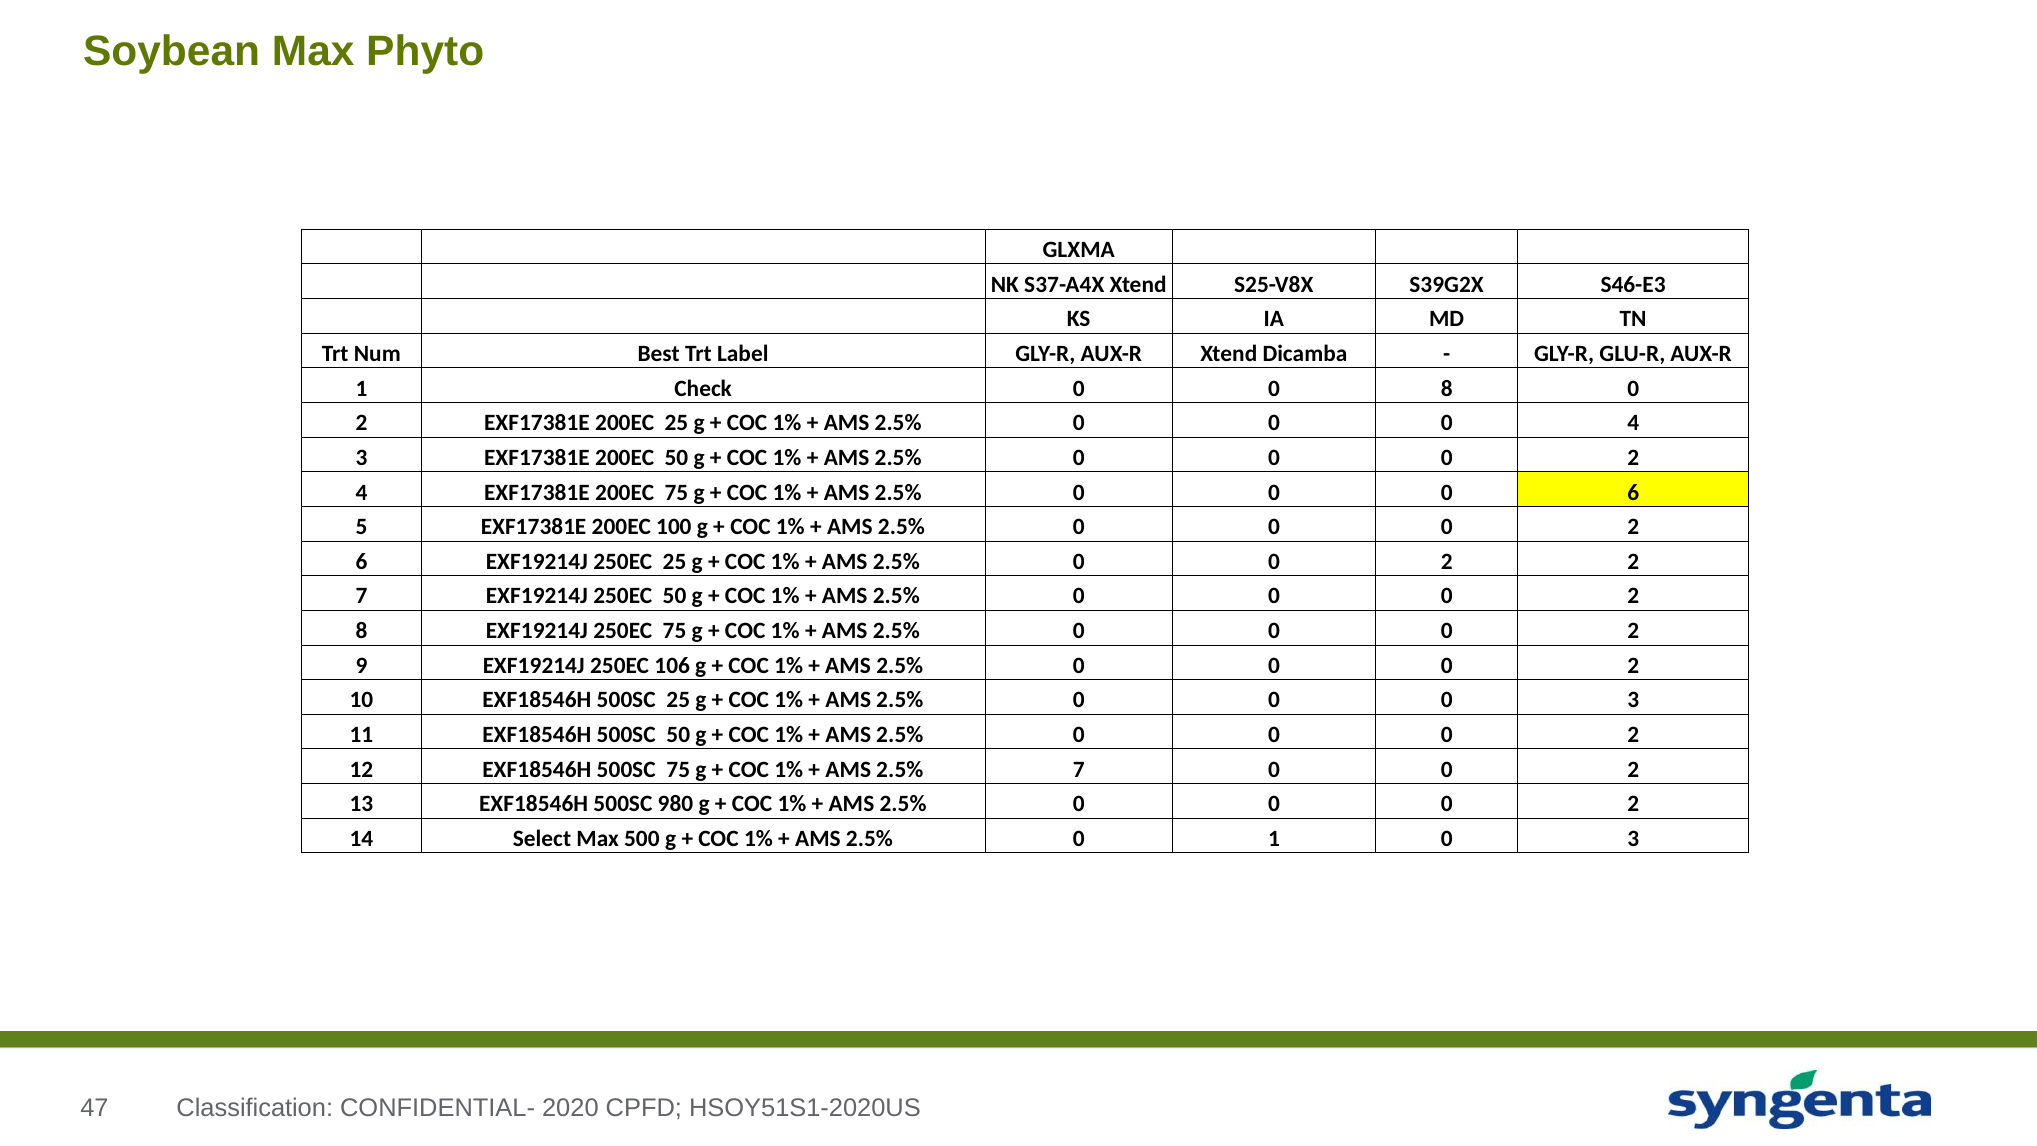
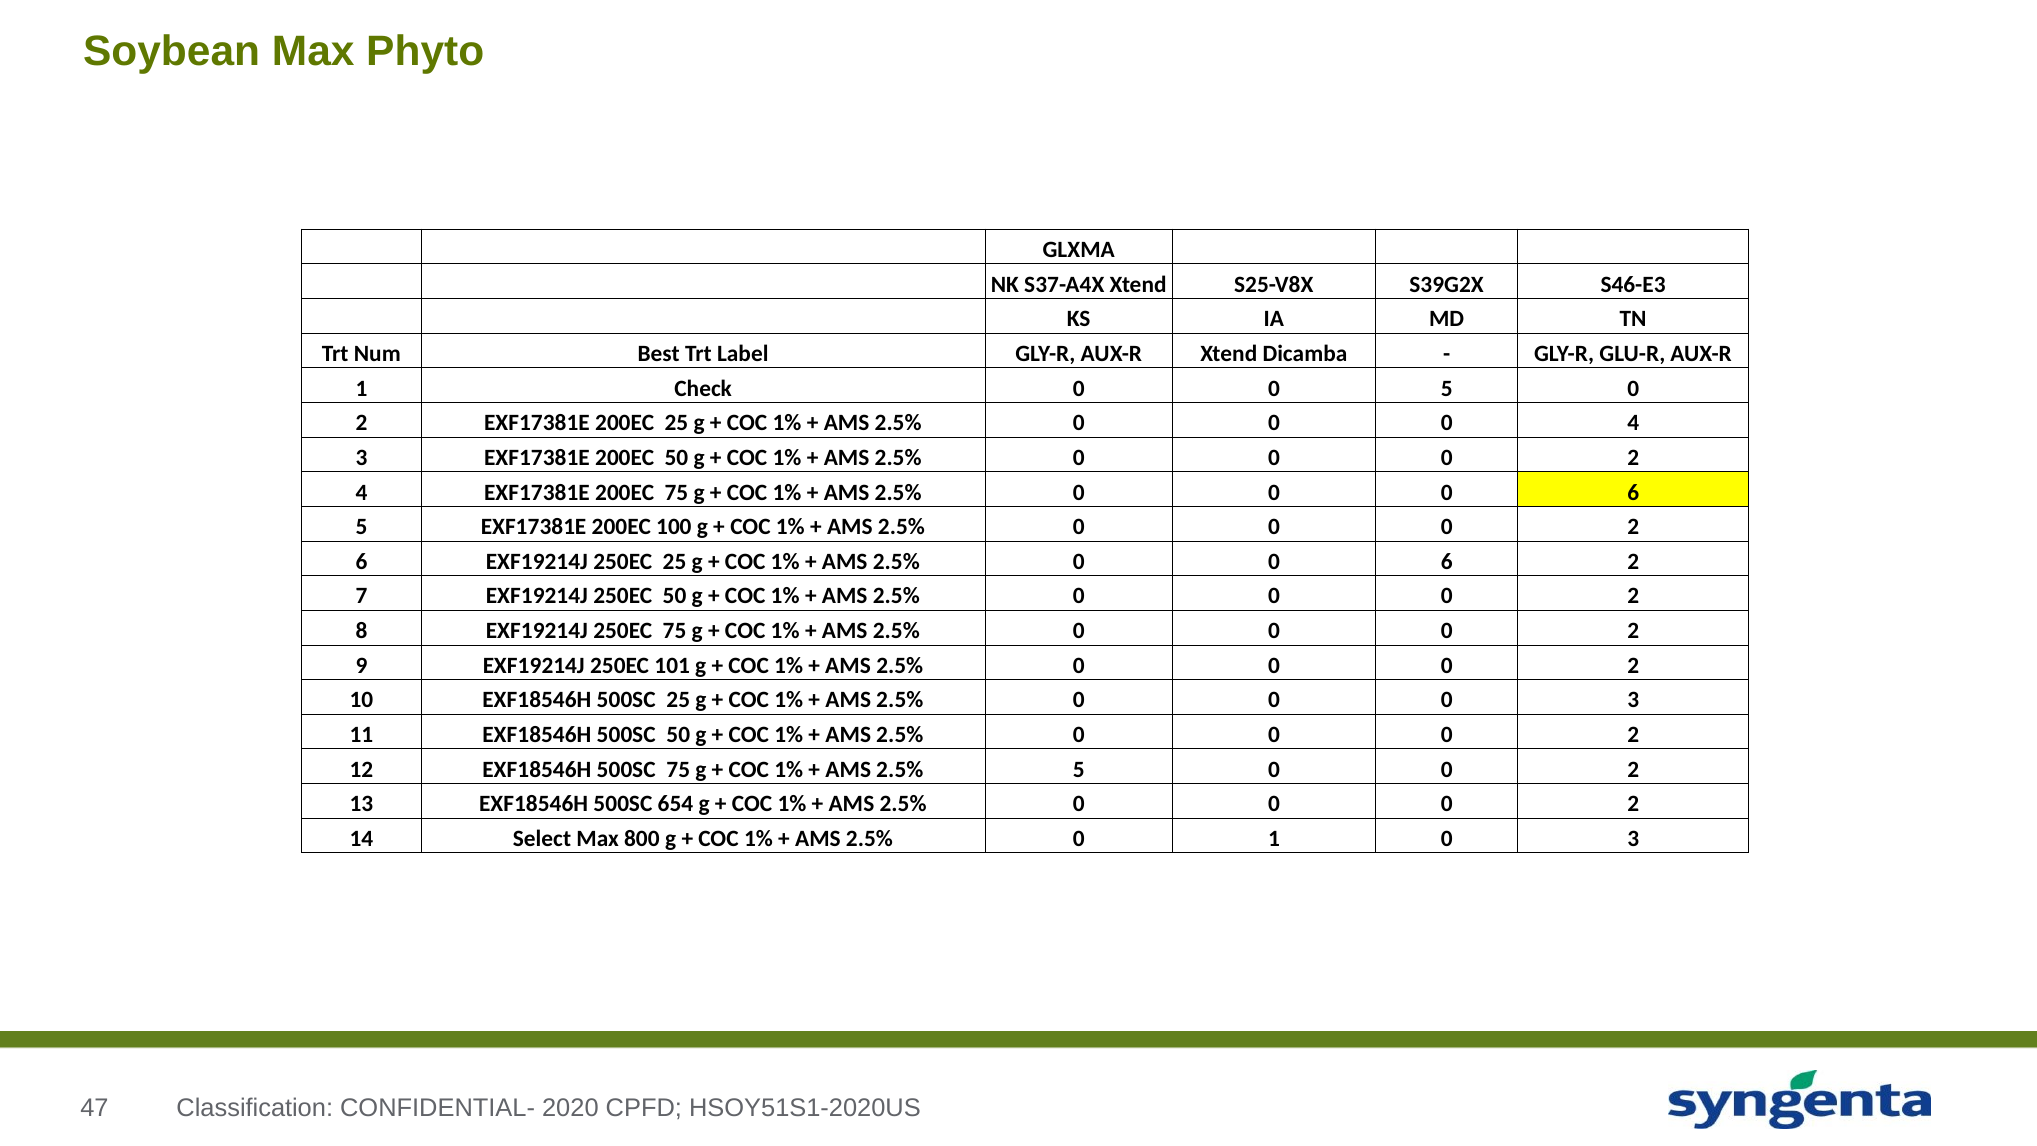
0 8: 8 -> 5
2.5% 0 0 2: 2 -> 6
106: 106 -> 101
2.5% 7: 7 -> 5
980: 980 -> 654
500: 500 -> 800
